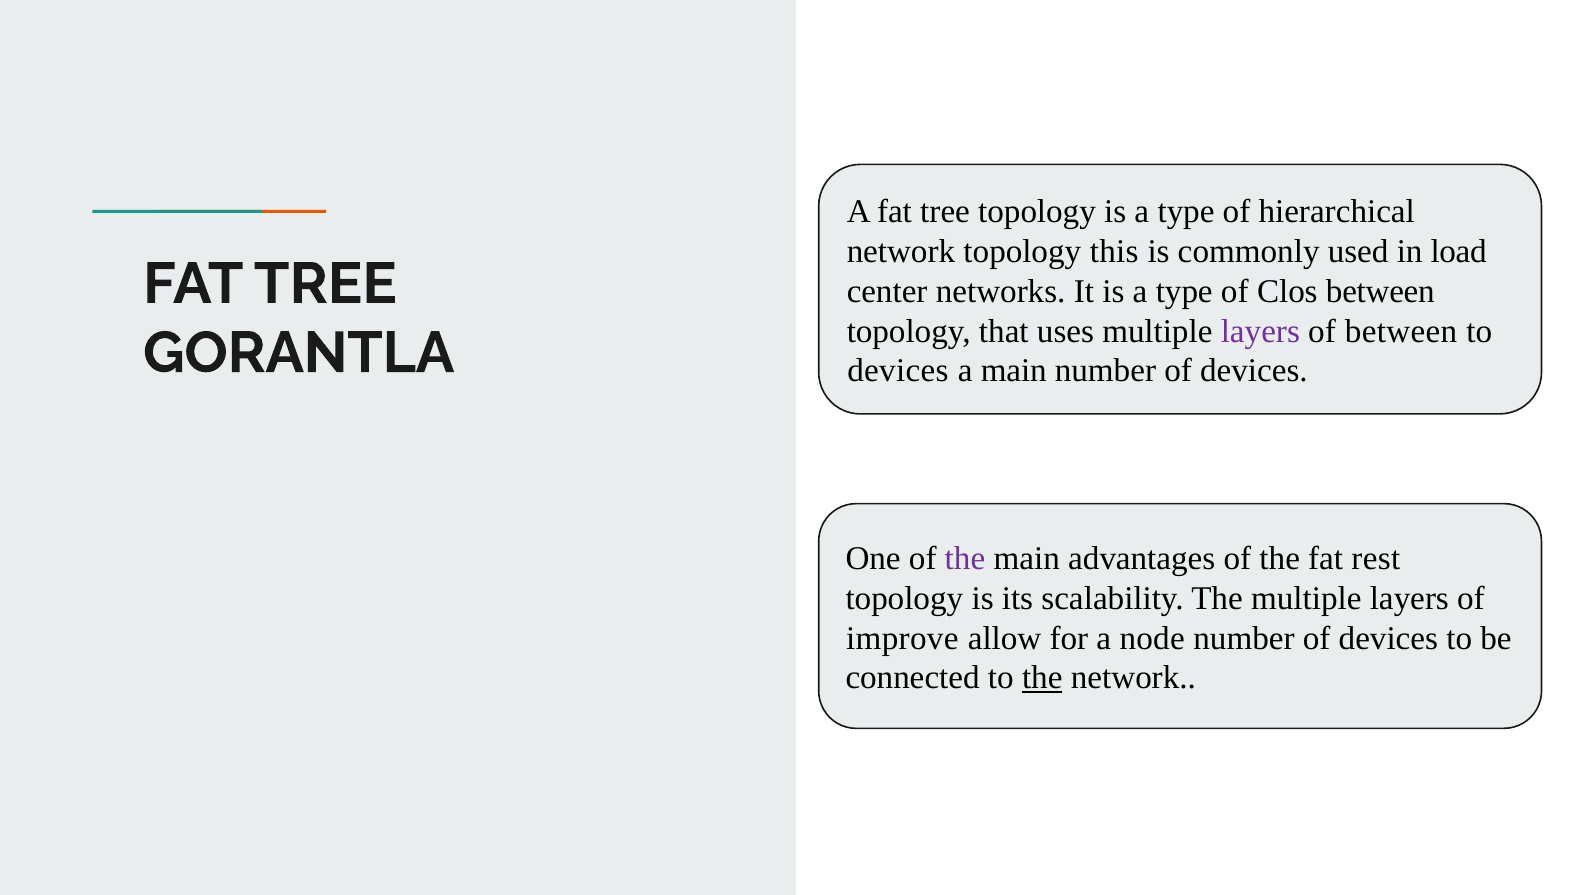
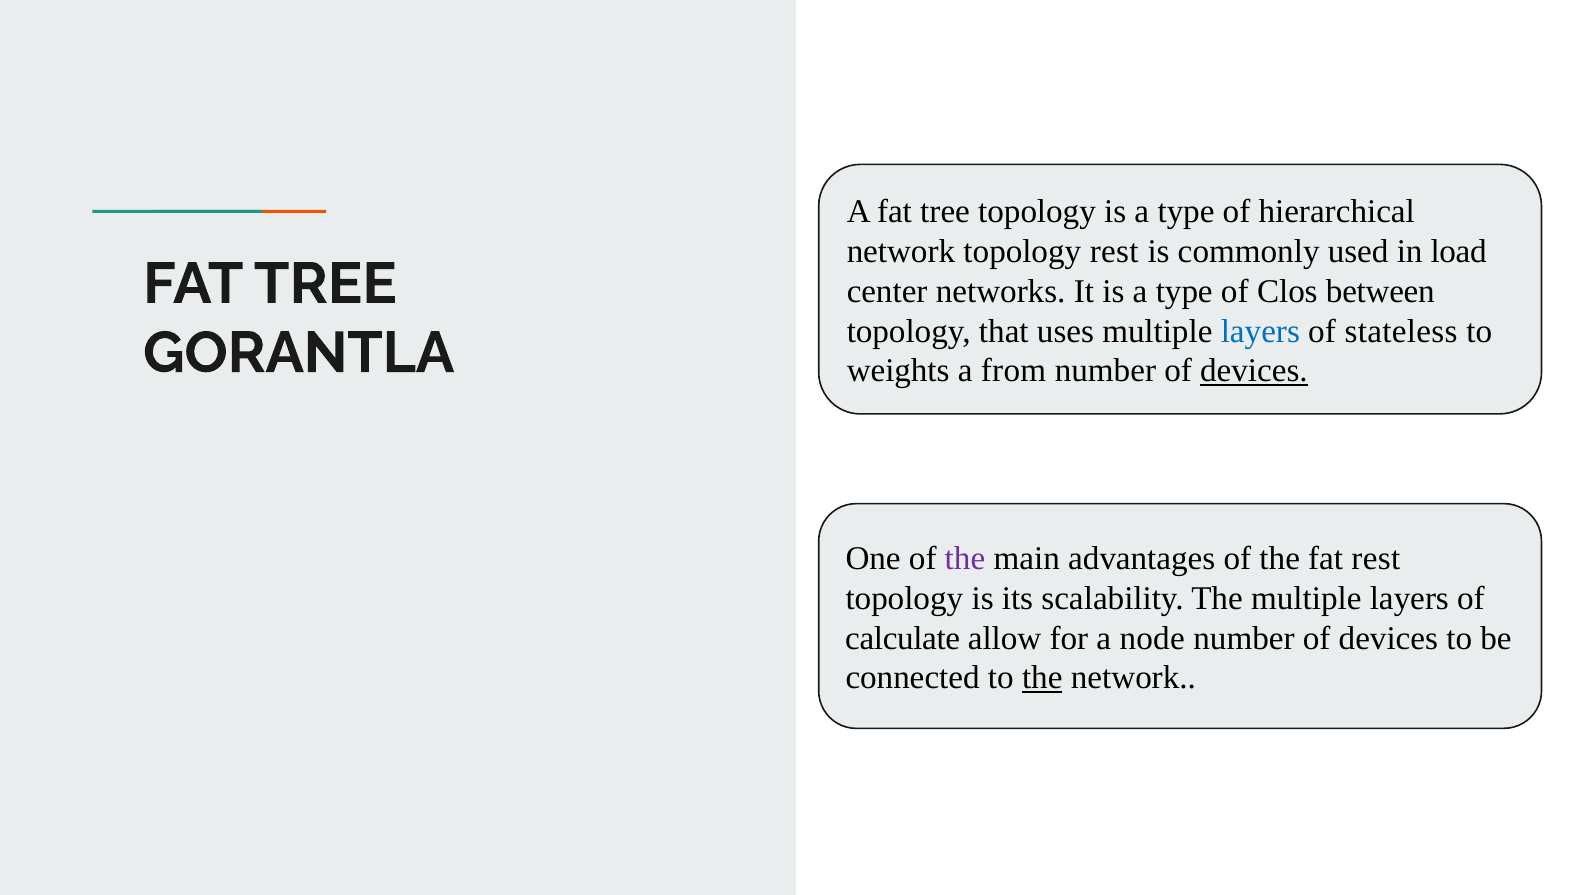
topology this: this -> rest
layers at (1260, 331) colour: purple -> blue
of between: between -> stateless
devices at (898, 371): devices -> weights
a main: main -> from
devices at (1254, 371) underline: none -> present
improve: improve -> calculate
